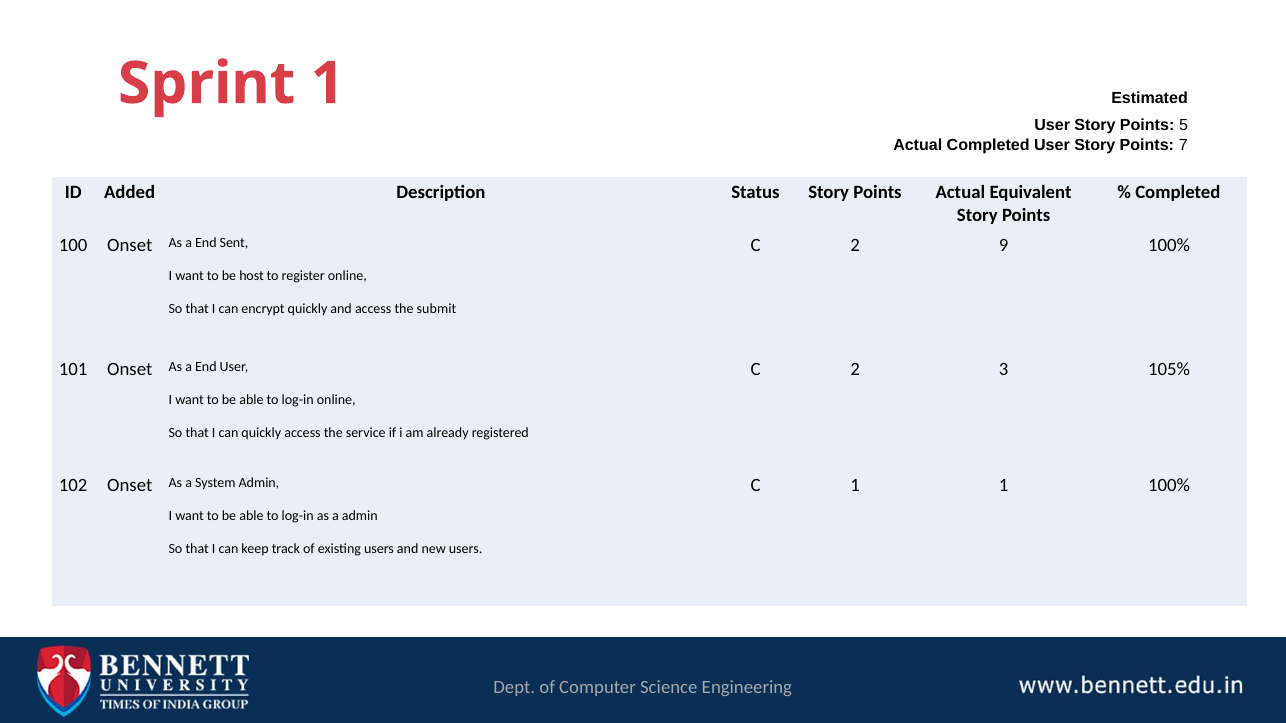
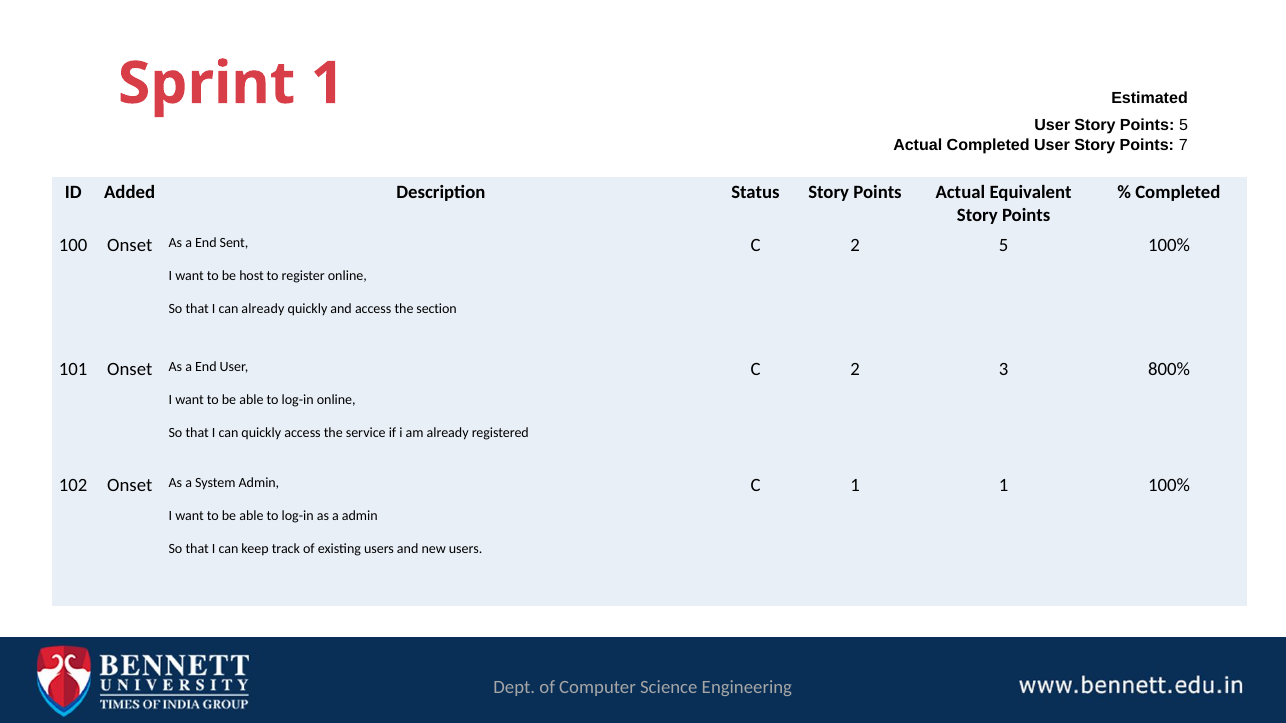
2 9: 9 -> 5
can encrypt: encrypt -> already
submit: submit -> section
105%: 105% -> 800%
